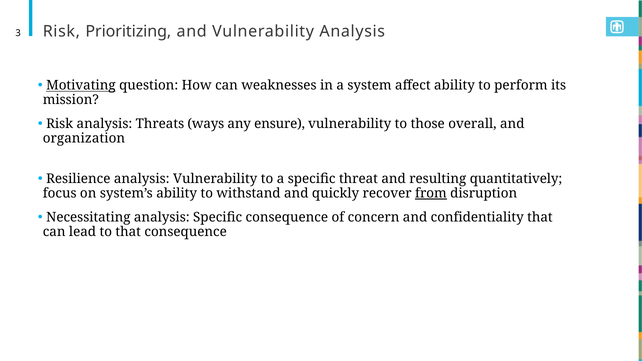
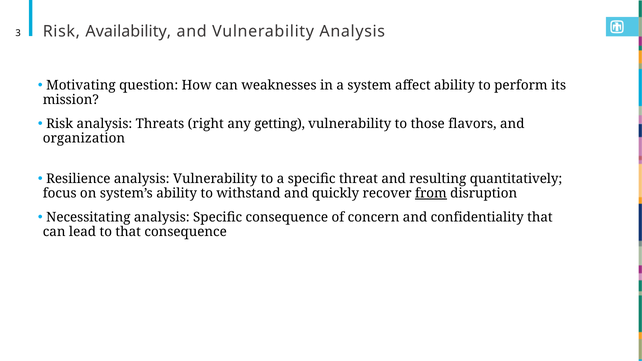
Prioritizing: Prioritizing -> Availability
Motivating underline: present -> none
ways: ways -> right
ensure: ensure -> getting
overall: overall -> flavors
